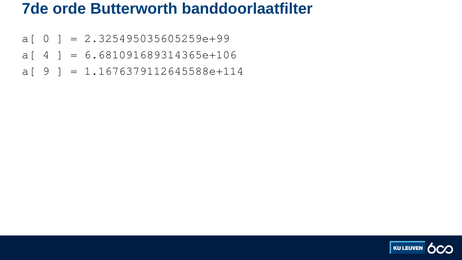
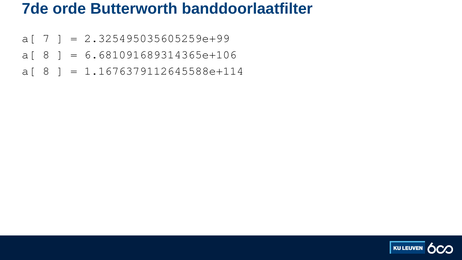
0: 0 -> 7
4 at (46, 55): 4 -> 8
9 at (46, 71): 9 -> 8
